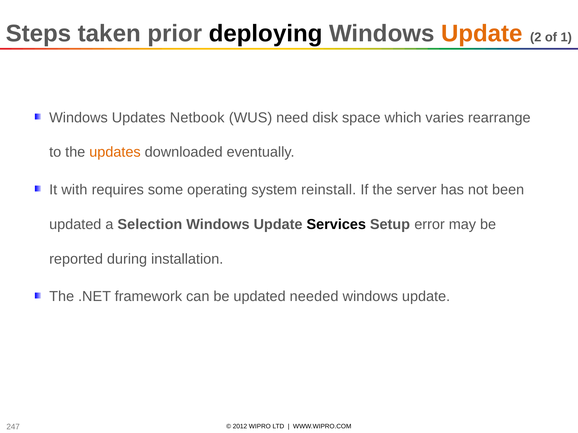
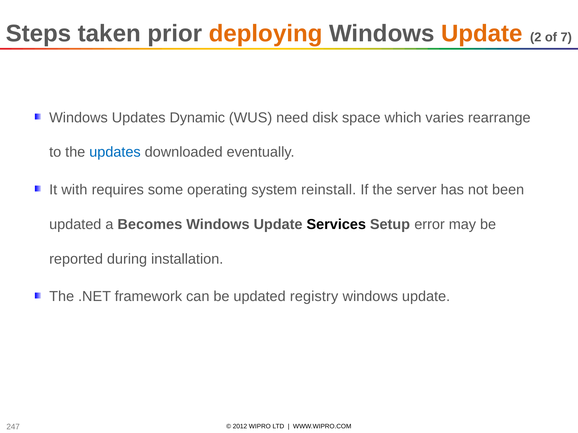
deploying colour: black -> orange
1: 1 -> 7
Netbook: Netbook -> Dynamic
updates at (115, 152) colour: orange -> blue
Selection: Selection -> Becomes
needed: needed -> registry
